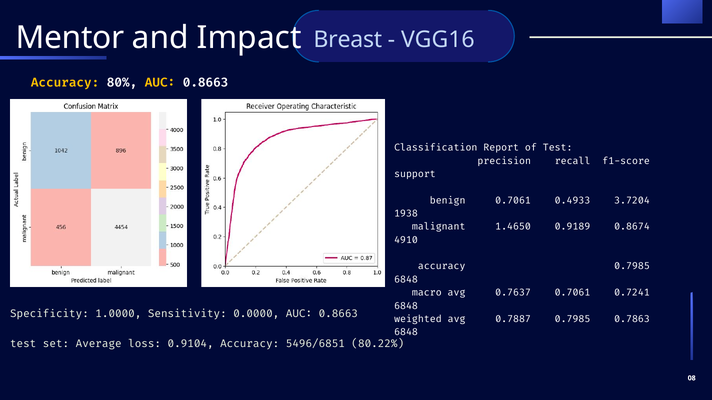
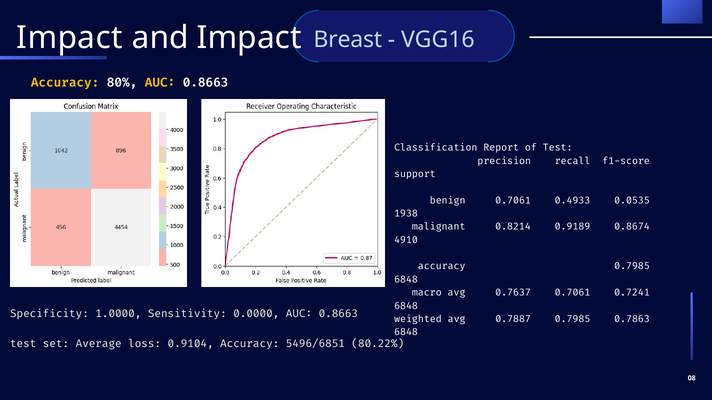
Mentor at (70, 38): Mentor -> Impact
3.7204: 3.7204 -> 0.0535
1.4650: 1.4650 -> 0.8214
